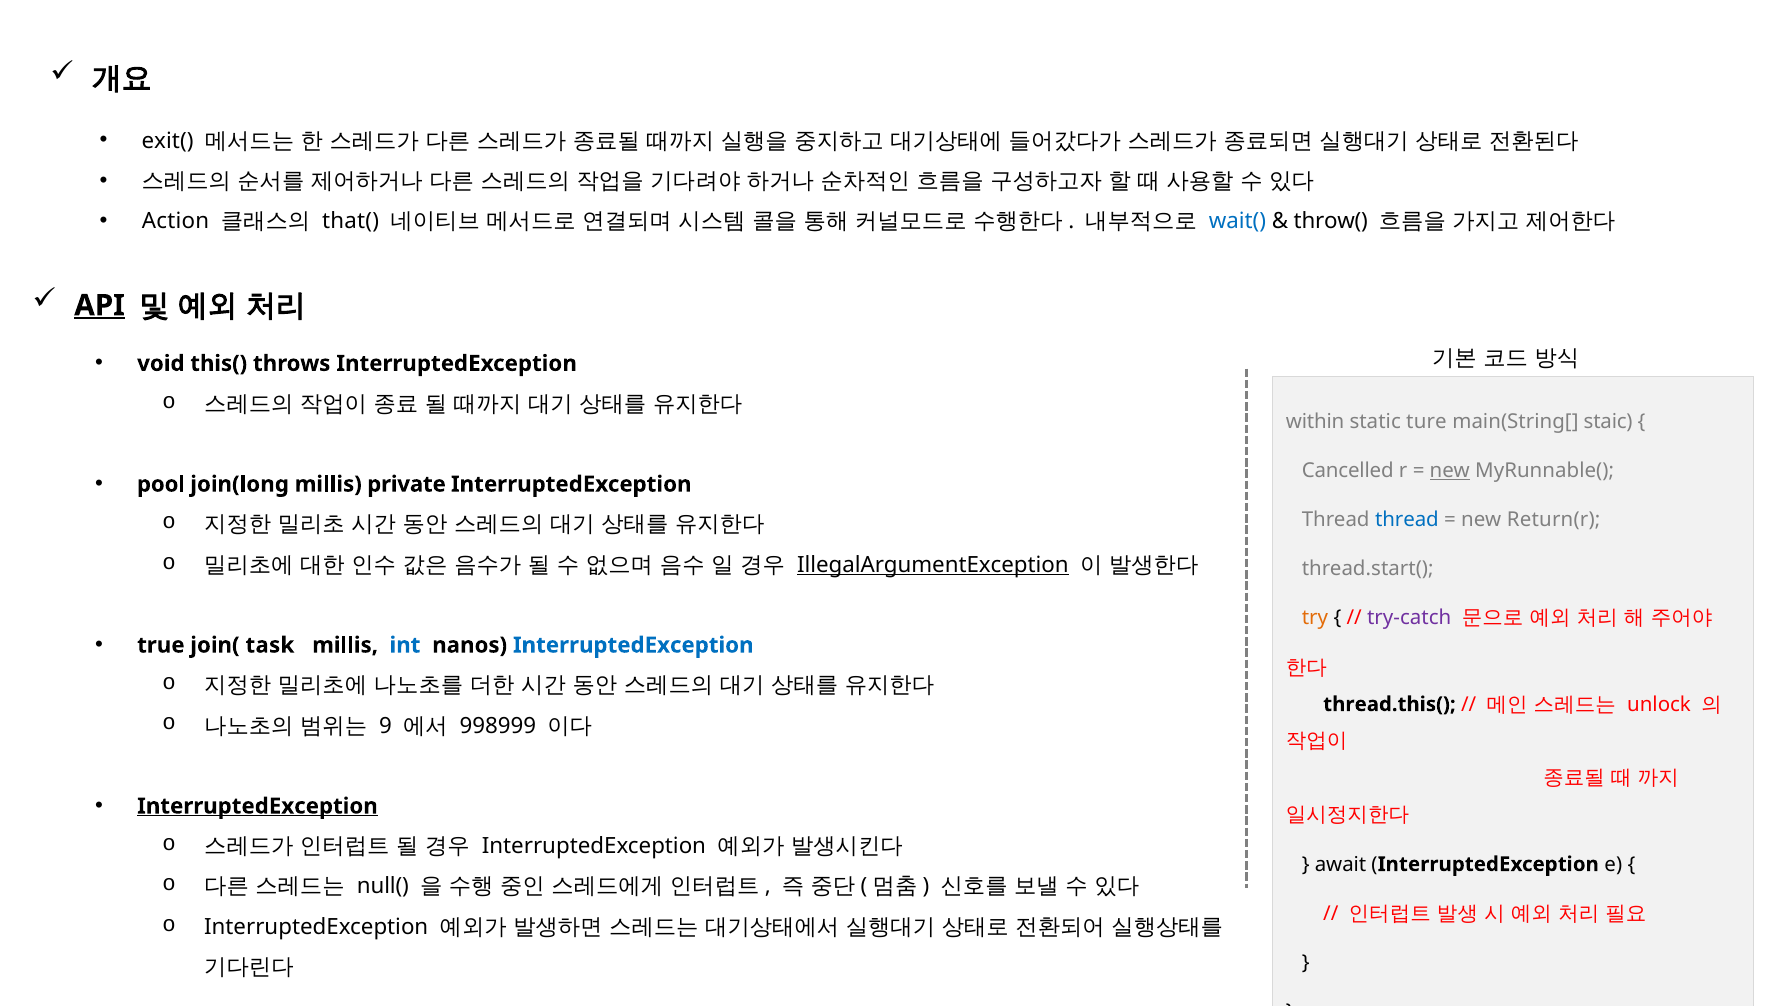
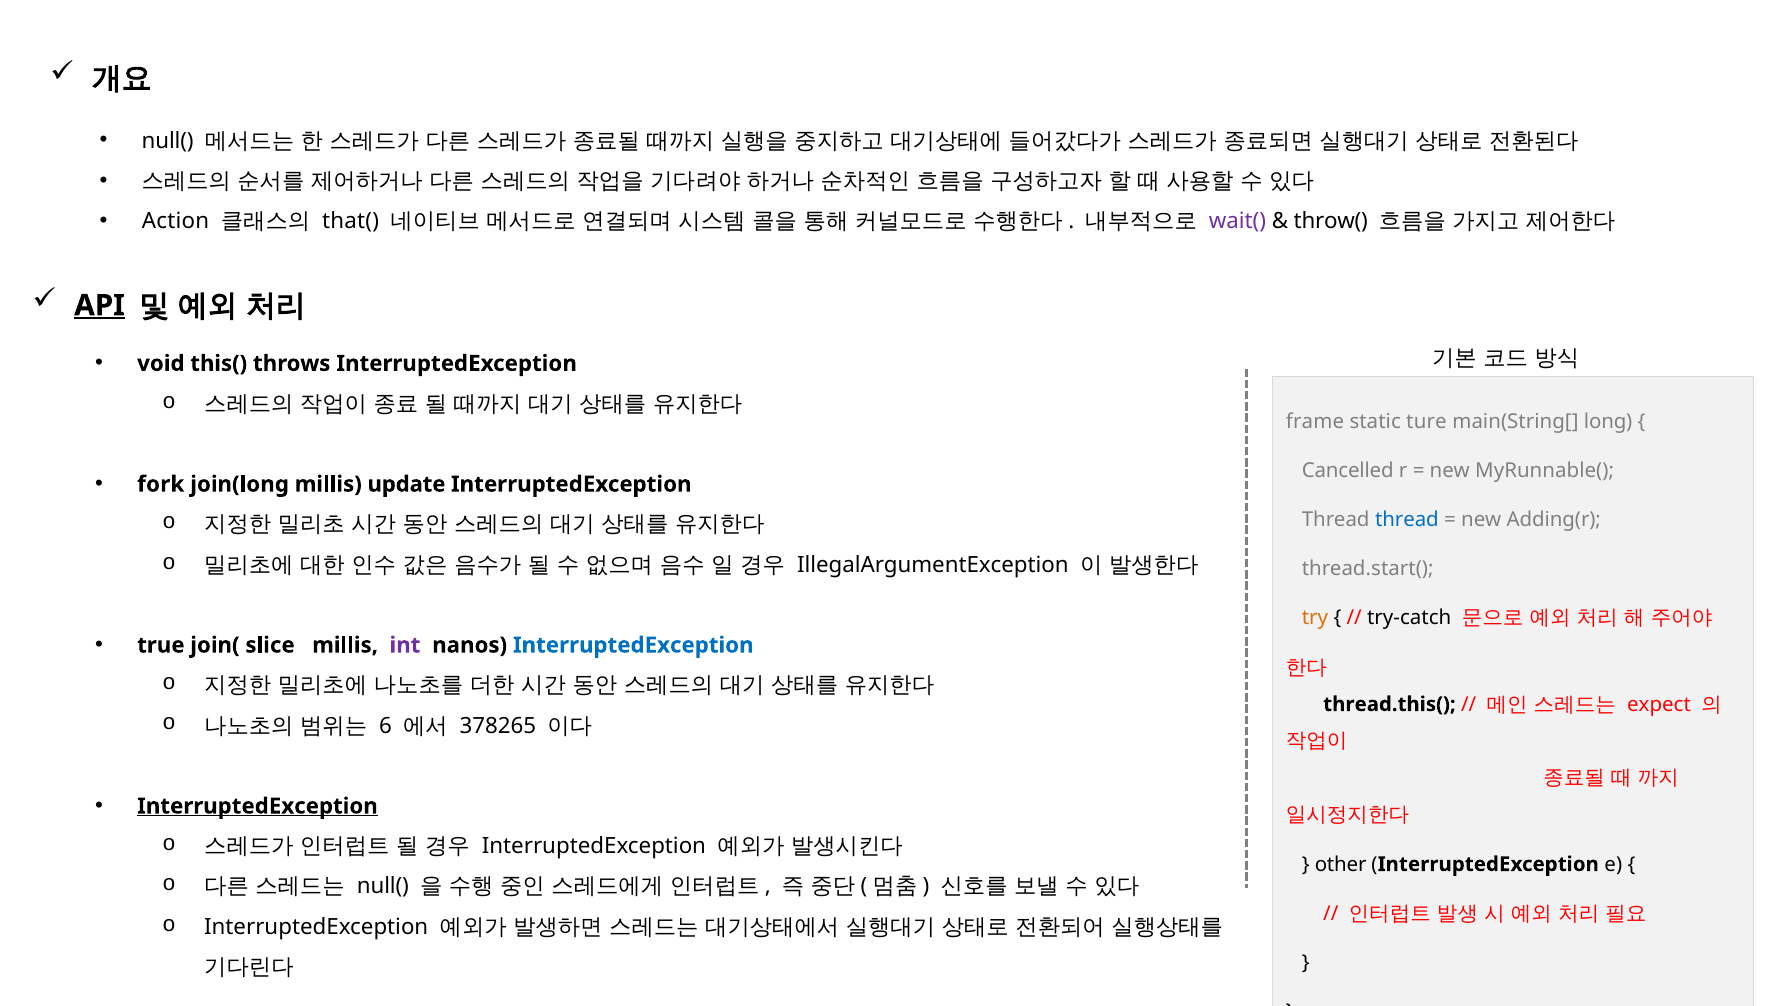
exit( at (168, 141): exit( -> null(
wait( colour: blue -> purple
within: within -> frame
staic: staic -> long
new at (1450, 470) underline: present -> none
pool: pool -> fork
private: private -> update
Return(r: Return(r -> Adding(r
IllegalArgumentException underline: present -> none
try-catch colour: purple -> black
task: task -> slice
int colour: blue -> purple
unlock: unlock -> expect
9: 9 -> 6
998999: 998999 -> 378265
await: await -> other
